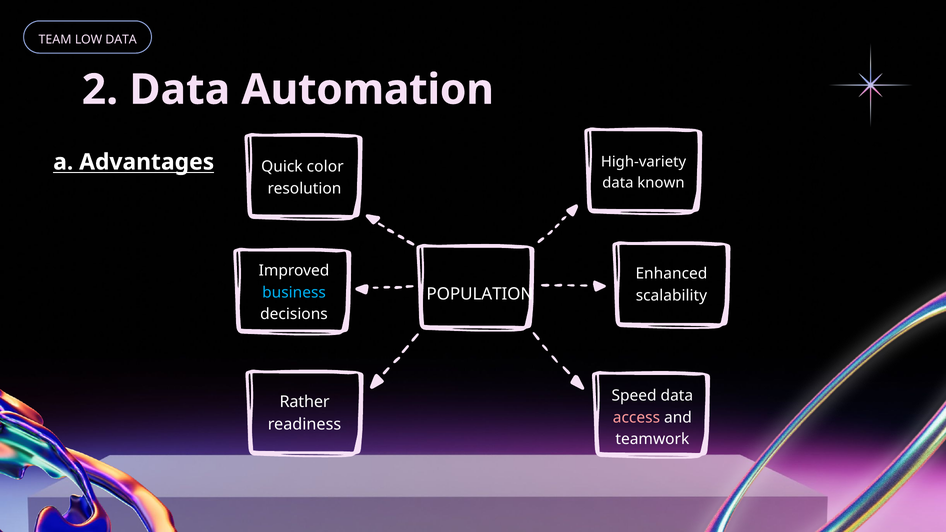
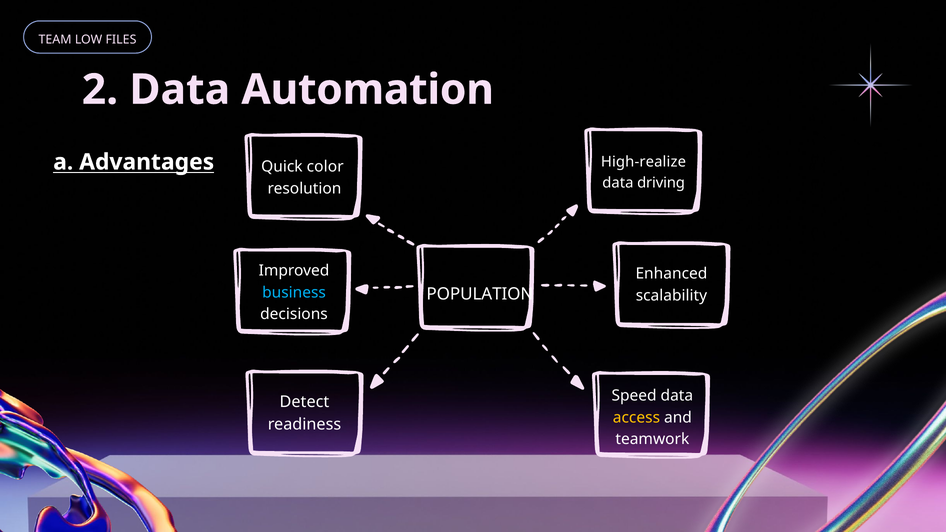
LOW DATA: DATA -> FILES
High-variety: High-variety -> High-realize
known: known -> driving
Rather: Rather -> Detect
access colour: pink -> yellow
